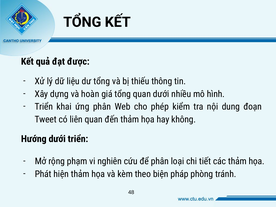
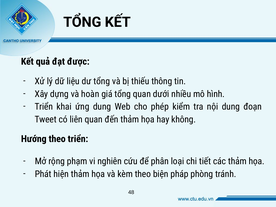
ứng phân: phân -> dung
Hướng dưới: dưới -> theo
